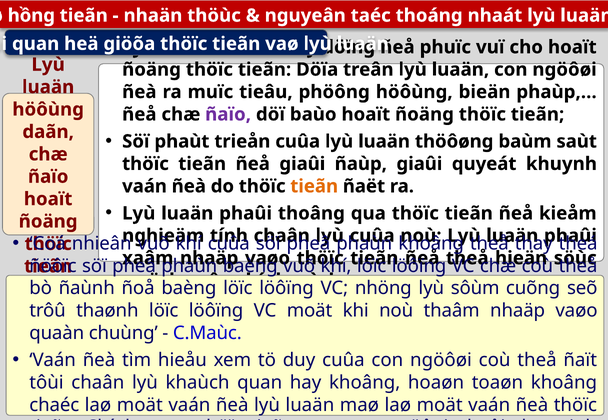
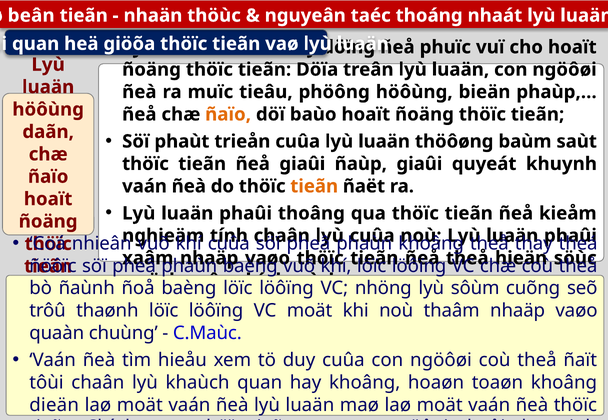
hồng: hồng -> beân
ñaïo at (228, 114) colour: purple -> orange
chaéc: chaéc -> dieän
